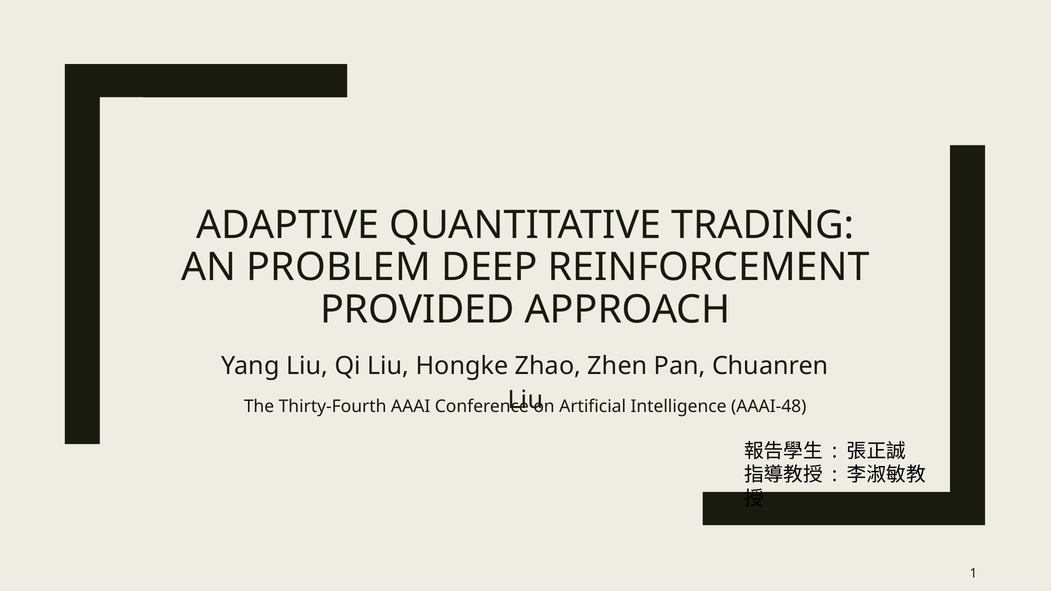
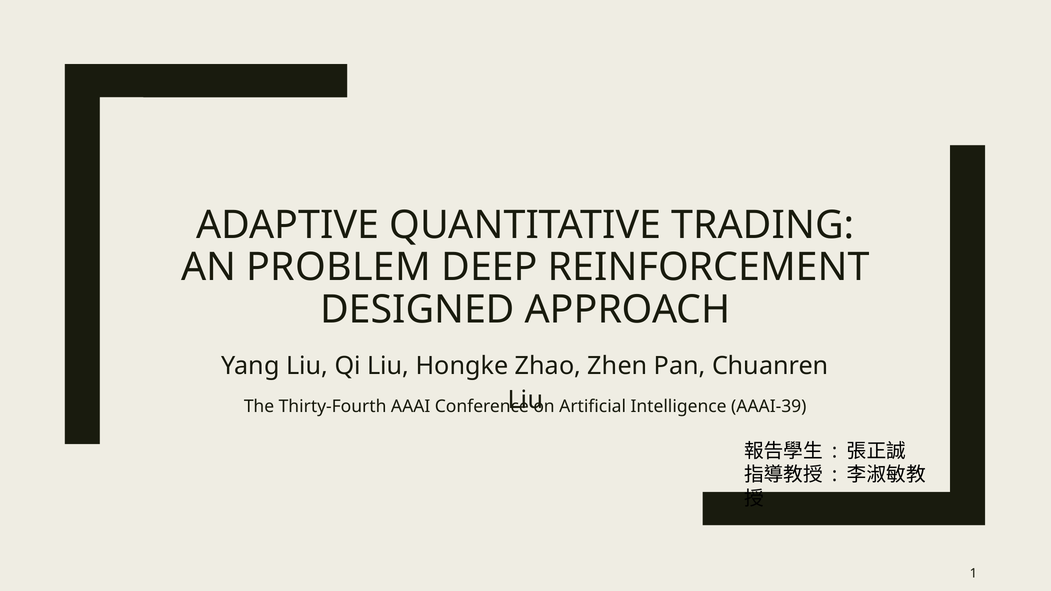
PROVIDED: PROVIDED -> DESIGNED
AAAI-48: AAAI-48 -> AAAI-39
